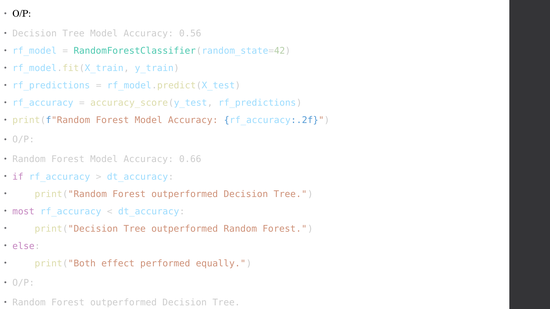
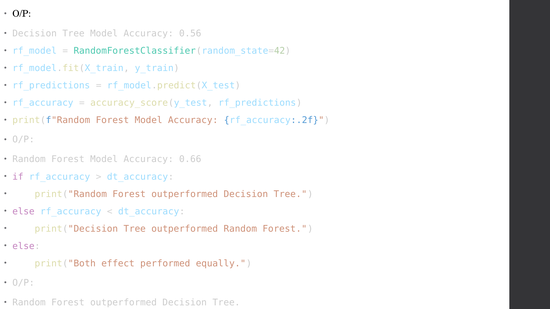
most at (23, 212): most -> else
